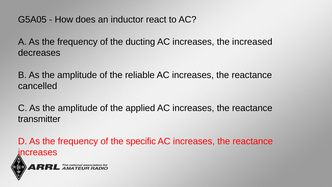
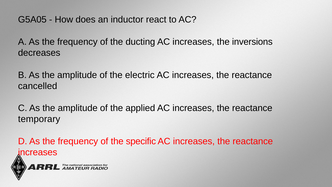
increased: increased -> inversions
reliable: reliable -> electric
transmitter: transmitter -> temporary
